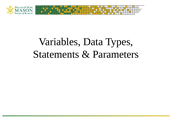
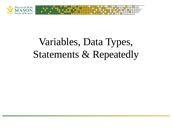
Parameters: Parameters -> Repeatedly
